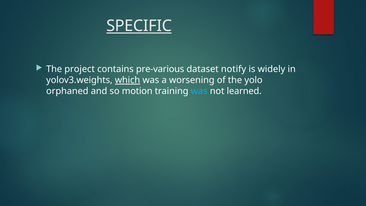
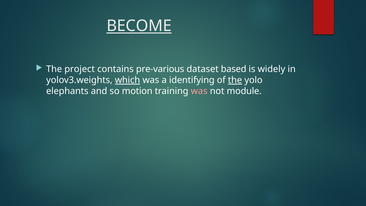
SPECIFIC: SPECIFIC -> BECOME
notify: notify -> based
worsening: worsening -> identifying
the at (235, 80) underline: none -> present
orphaned: orphaned -> elephants
was at (199, 91) colour: light blue -> pink
learned: learned -> module
